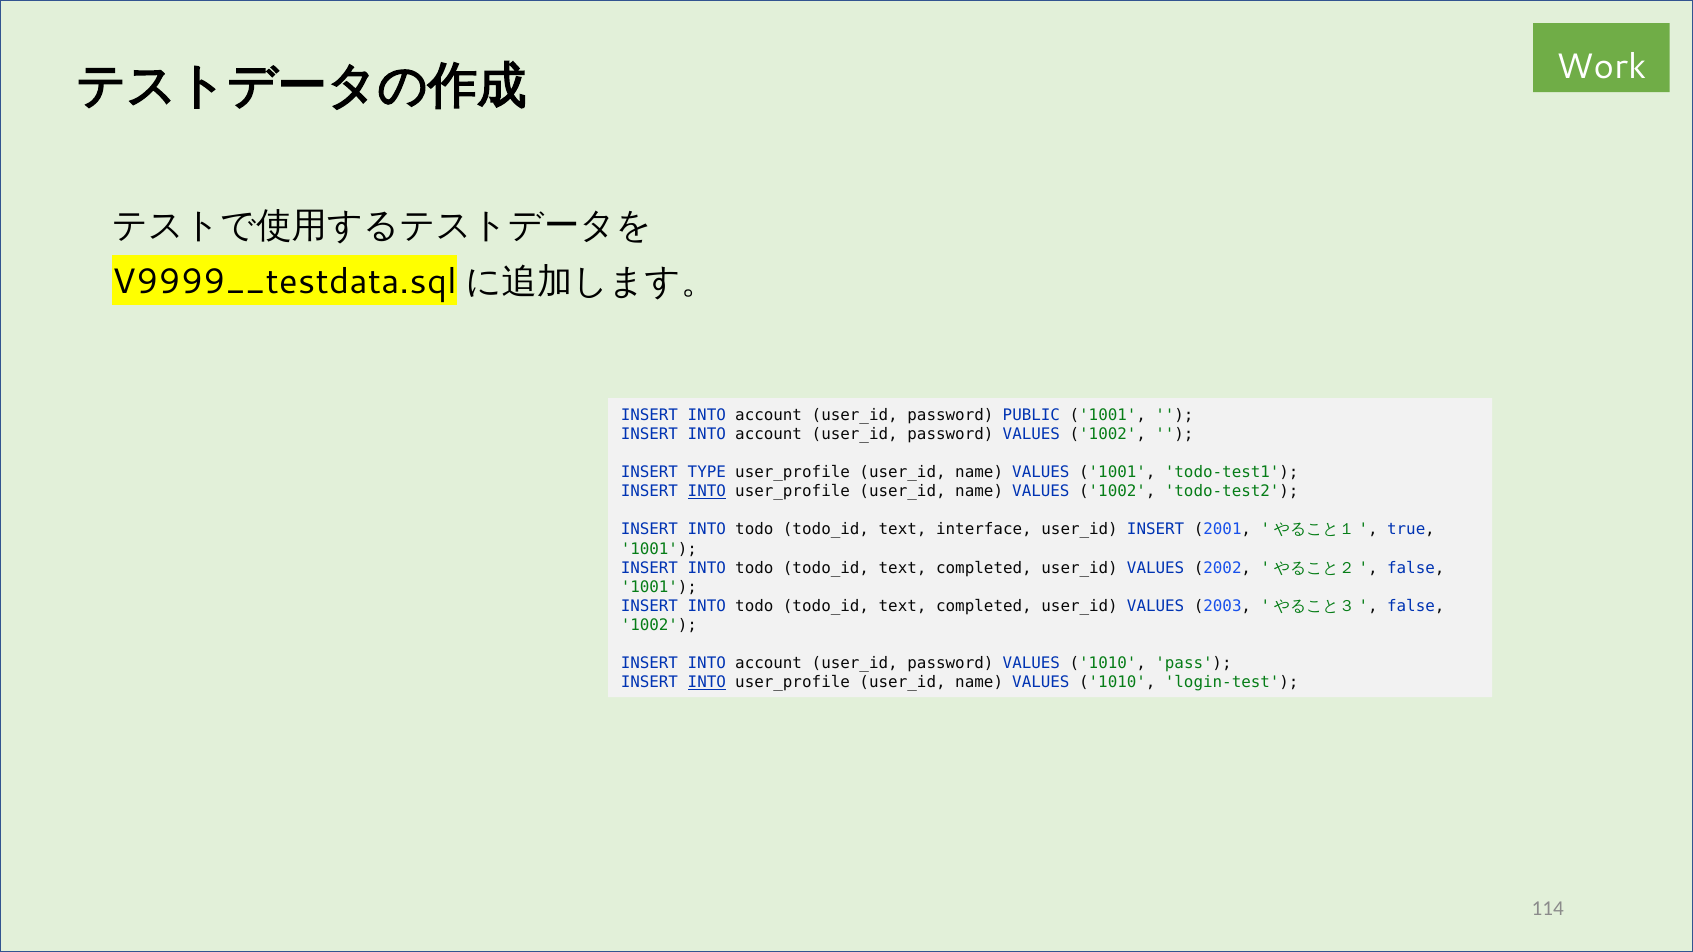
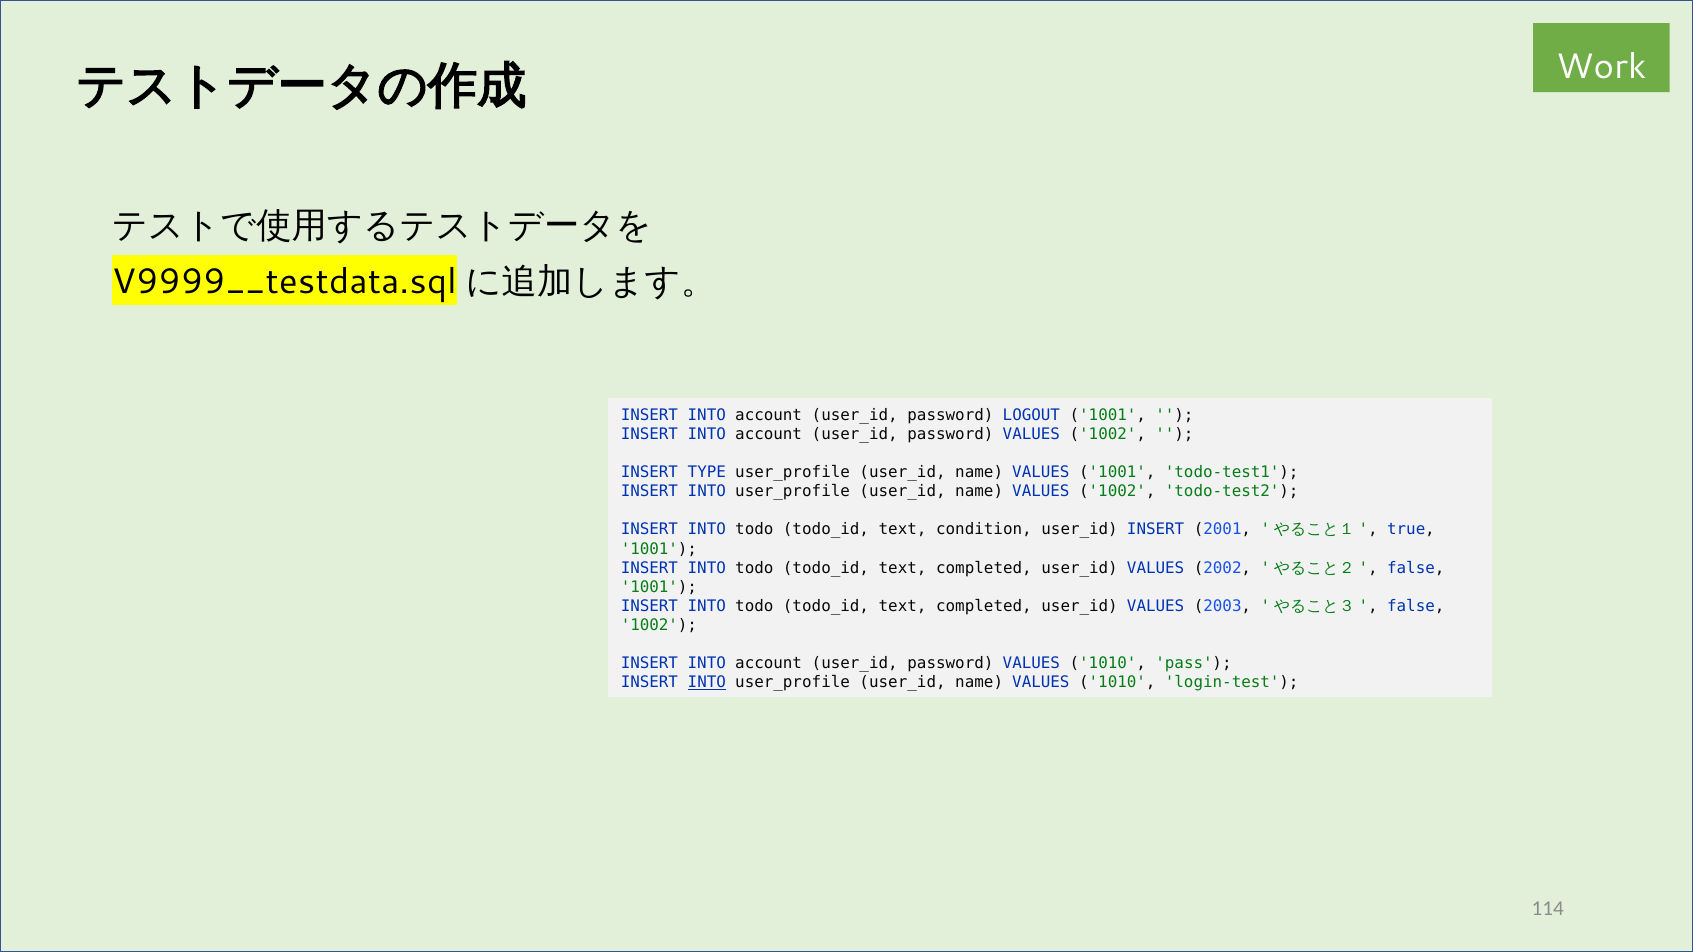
PUBLIC: PUBLIC -> LOGOUT
INTO at (707, 492) underline: present -> none
interface: interface -> condition
